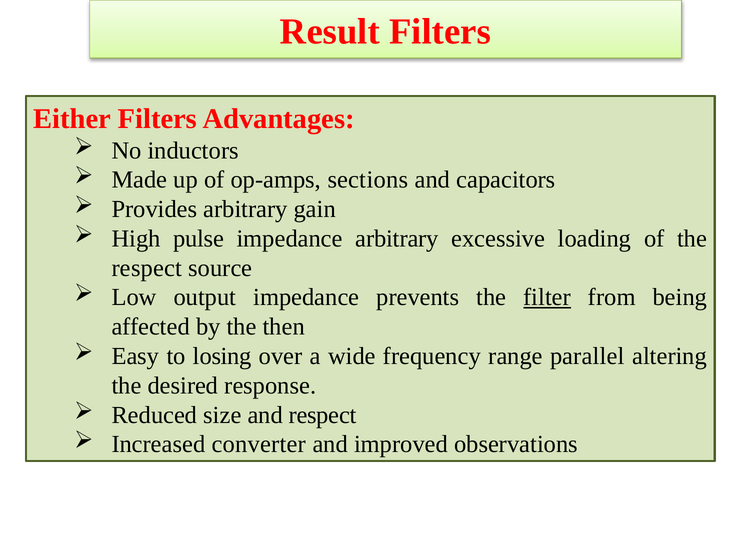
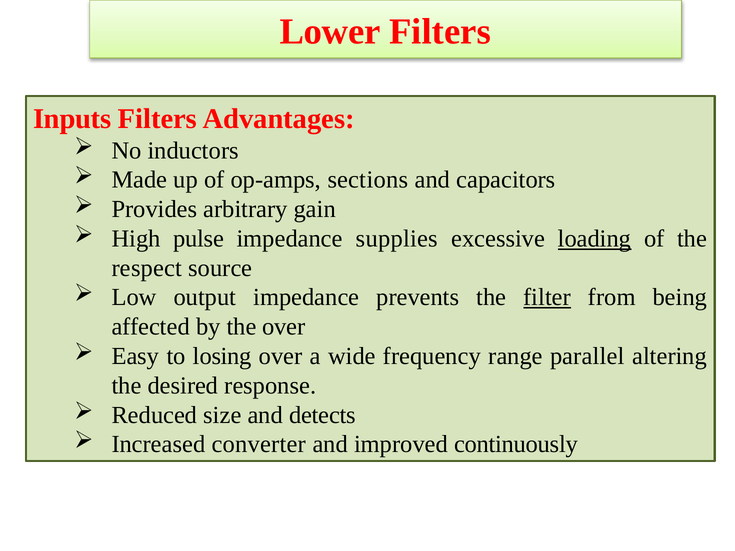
Result: Result -> Lower
Either: Either -> Inputs
impedance arbitrary: arbitrary -> supplies
loading underline: none -> present
the then: then -> over
and respect: respect -> detects
observations: observations -> continuously
